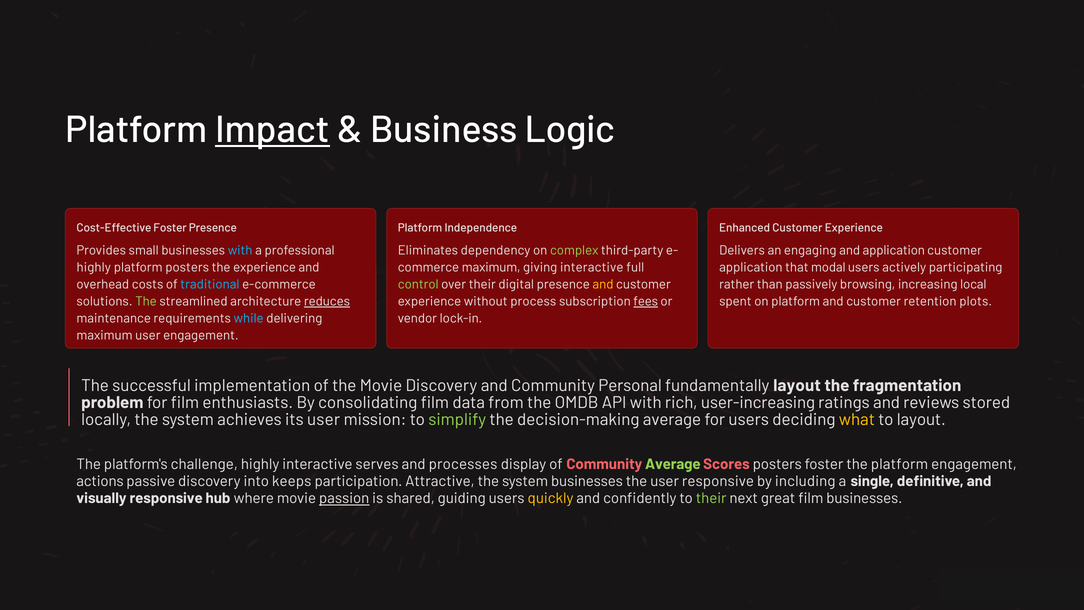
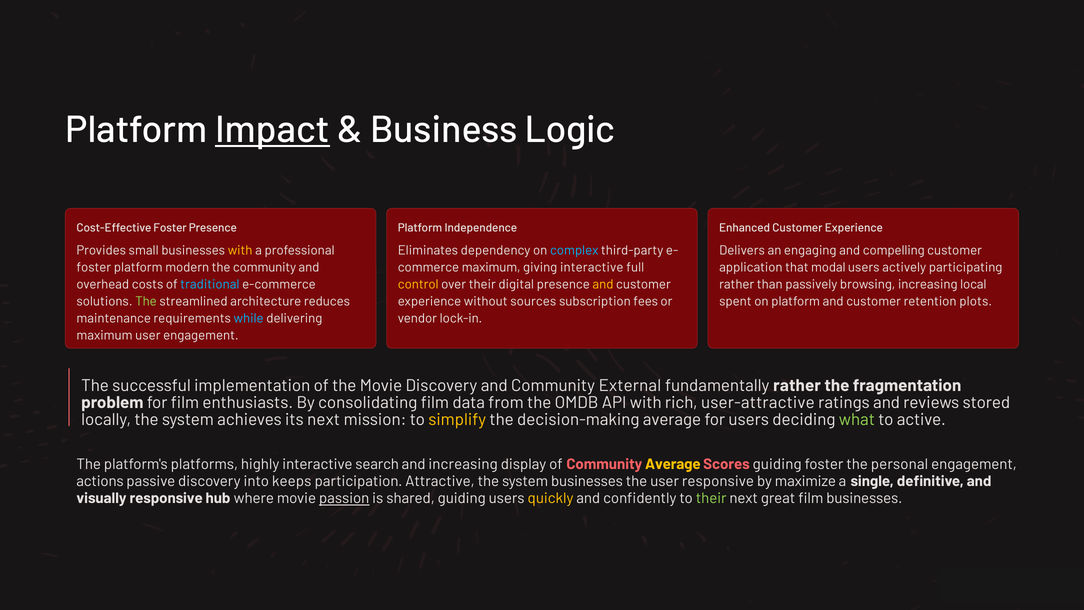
with at (240, 250) colour: light blue -> yellow
complex colour: light green -> light blue
and application: application -> compelling
highly at (94, 267): highly -> foster
platform posters: posters -> modern
the experience: experience -> community
control colour: light green -> yellow
reduces underline: present -> none
process: process -> sources
fees underline: present -> none
Personal: Personal -> External
fundamentally layout: layout -> rather
user-increasing: user-increasing -> user-attractive
its user: user -> next
simplify colour: light green -> yellow
what colour: yellow -> light green
to layout: layout -> active
challenge: challenge -> platforms
serves: serves -> search
and processes: processes -> increasing
Average at (673, 464) colour: light green -> yellow
Scores posters: posters -> guiding
the platform: platform -> personal
including: including -> maximize
